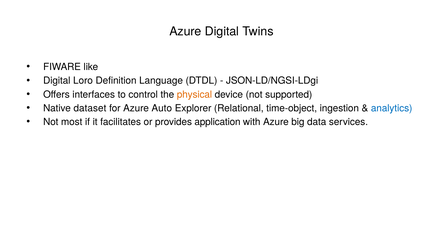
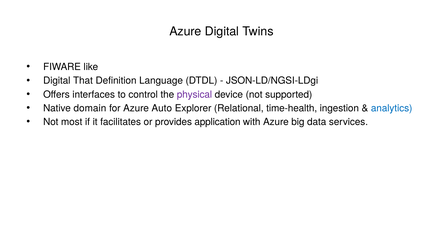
Loro: Loro -> That
physical colour: orange -> purple
dataset: dataset -> domain
time-object: time-object -> time-health
